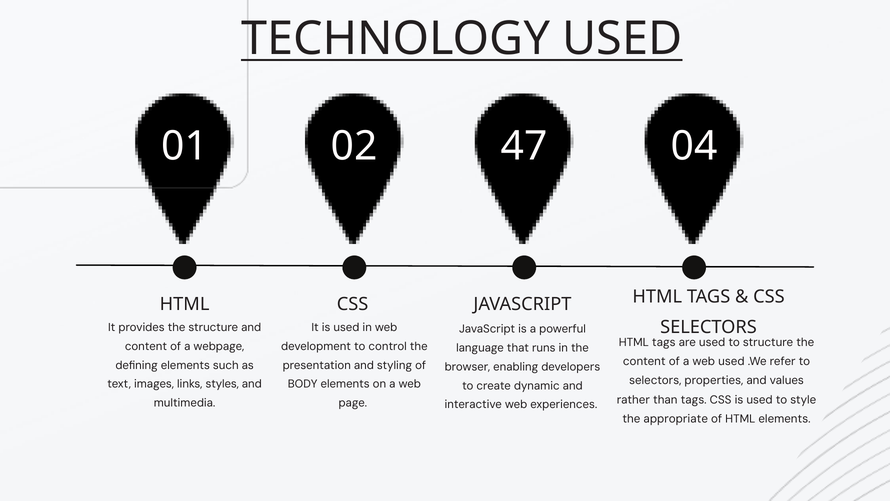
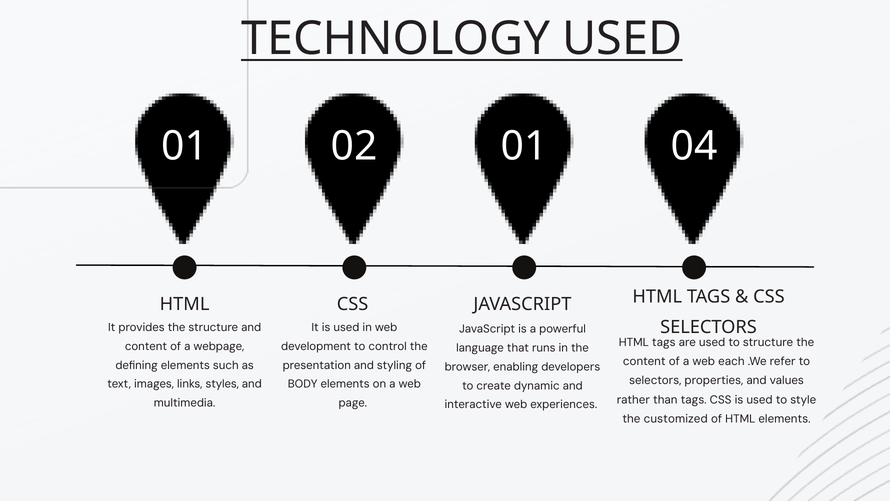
02 47: 47 -> 01
web used: used -> each
appropriate: appropriate -> customized
